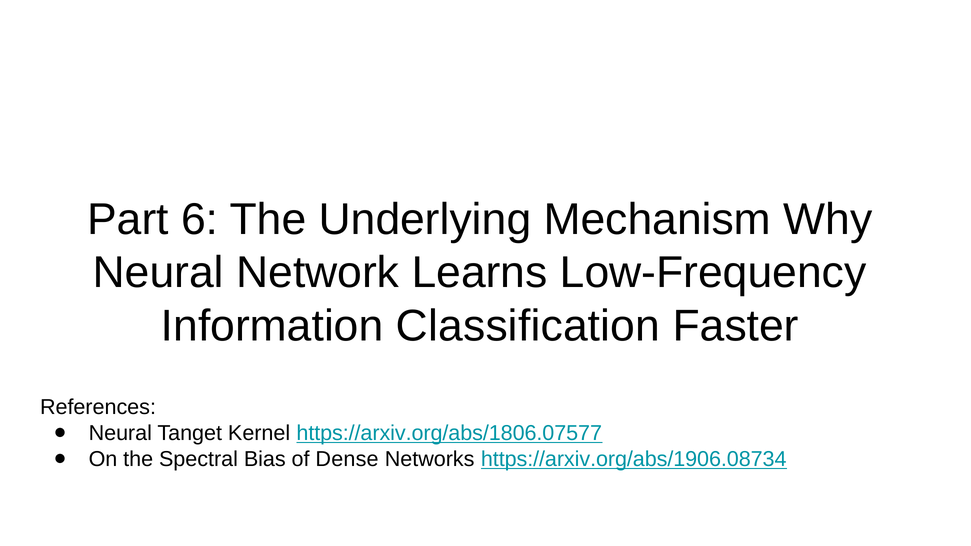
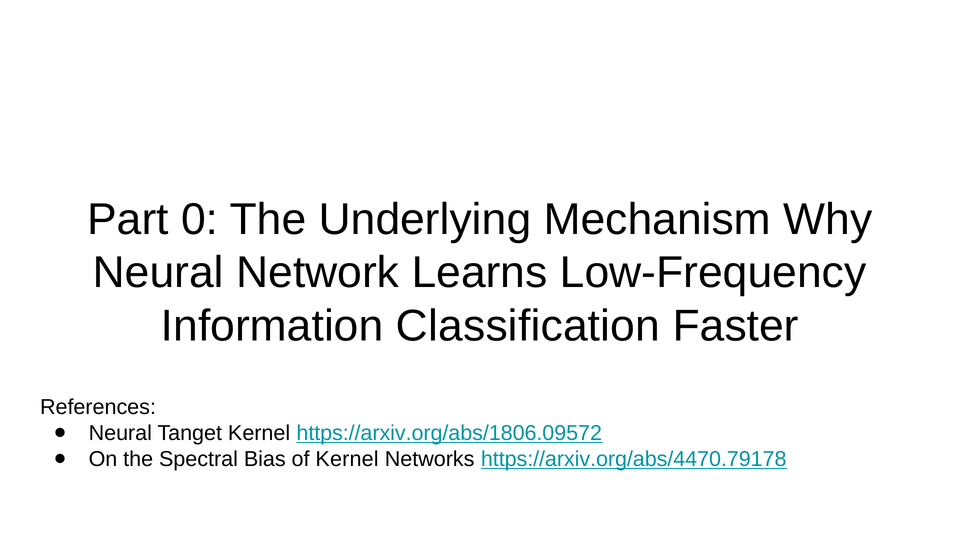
6: 6 -> 0
https://arxiv.org/abs/1806.07577: https://arxiv.org/abs/1806.07577 -> https://arxiv.org/abs/1806.09572
of Dense: Dense -> Kernel
https://arxiv.org/abs/1906.08734: https://arxiv.org/abs/1906.08734 -> https://arxiv.org/abs/4470.79178
